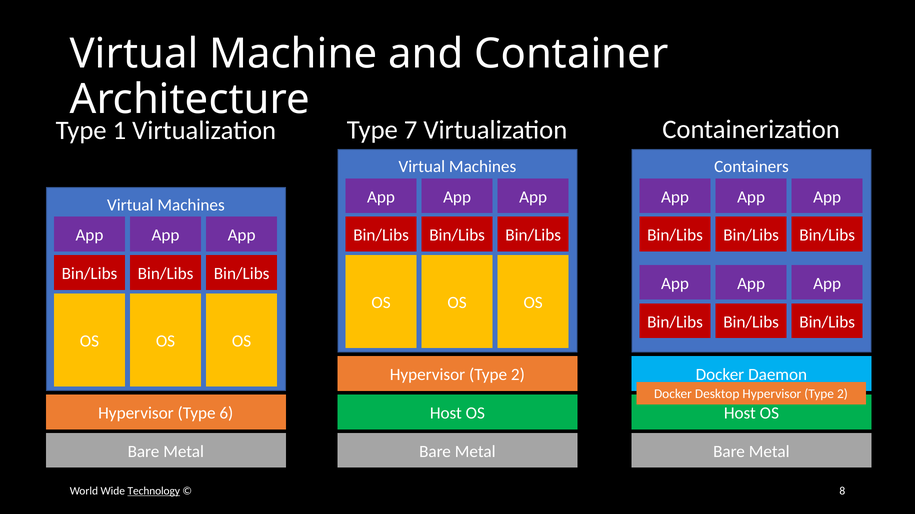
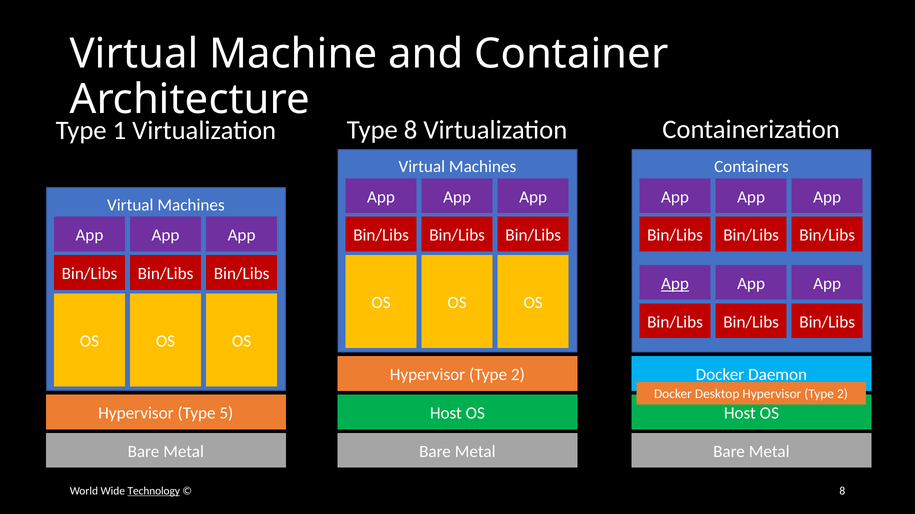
Type 7: 7 -> 8
App at (675, 284) underline: none -> present
6: 6 -> 5
